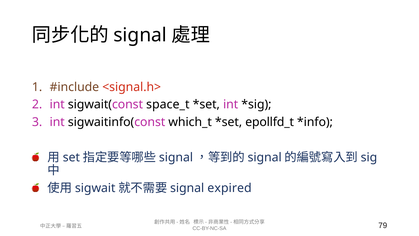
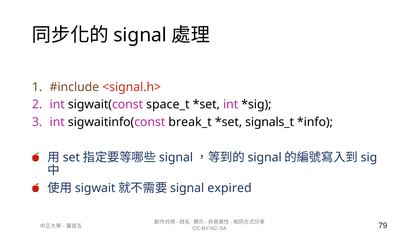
which_t: which_t -> break_t
epollfd_t: epollfd_t -> signals_t
